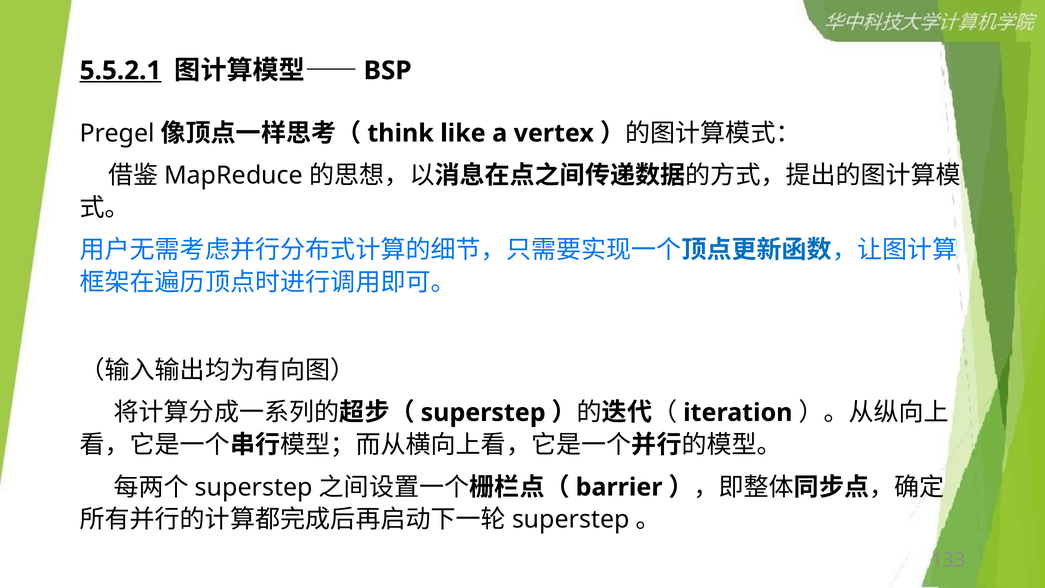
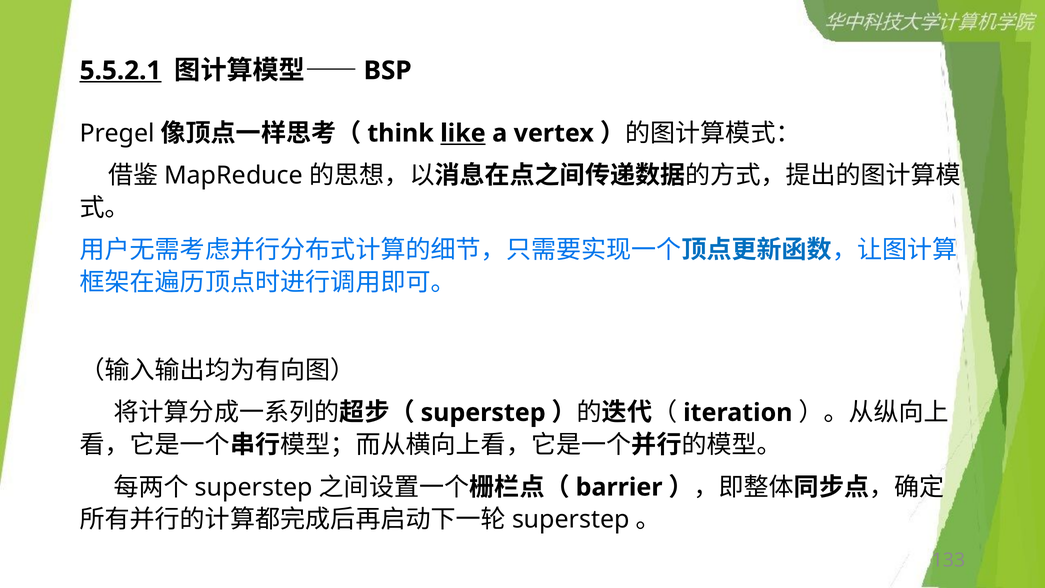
like underline: none -> present
